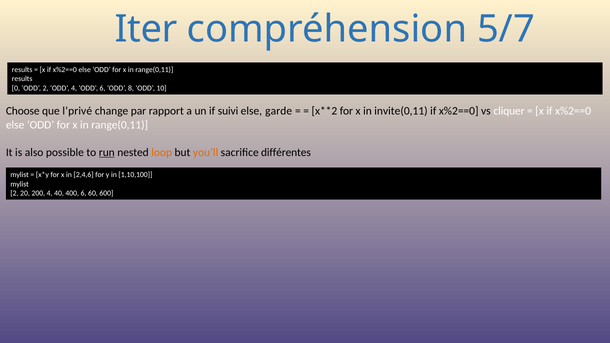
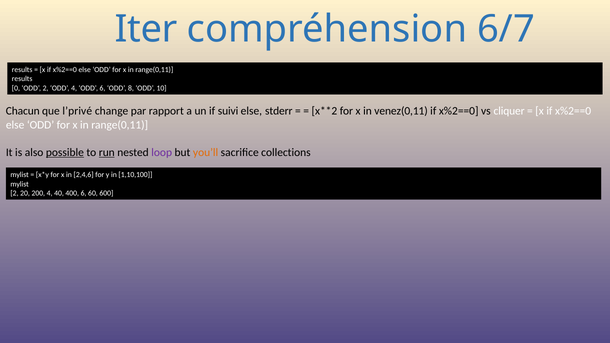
5/7: 5/7 -> 6/7
Choose: Choose -> Chacun
garde: garde -> stderr
invite(0,11: invite(0,11 -> venez(0,11
possible underline: none -> present
loop colour: orange -> purple
différentes: différentes -> collections
